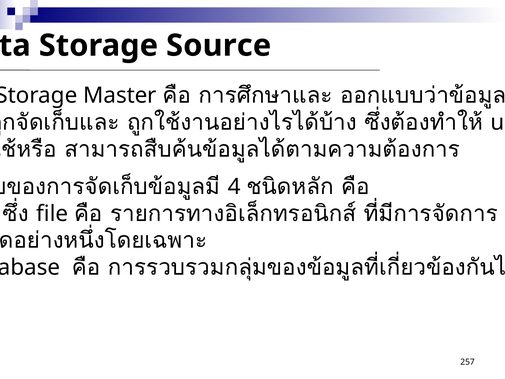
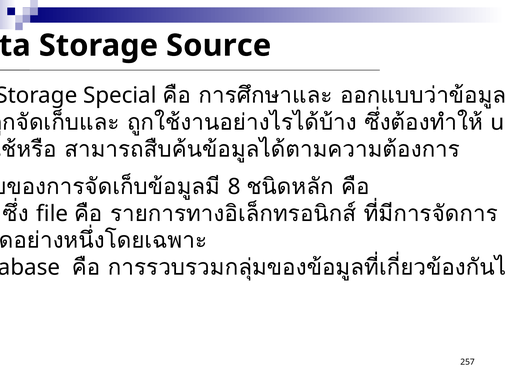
Master: Master -> Special
4: 4 -> 8
